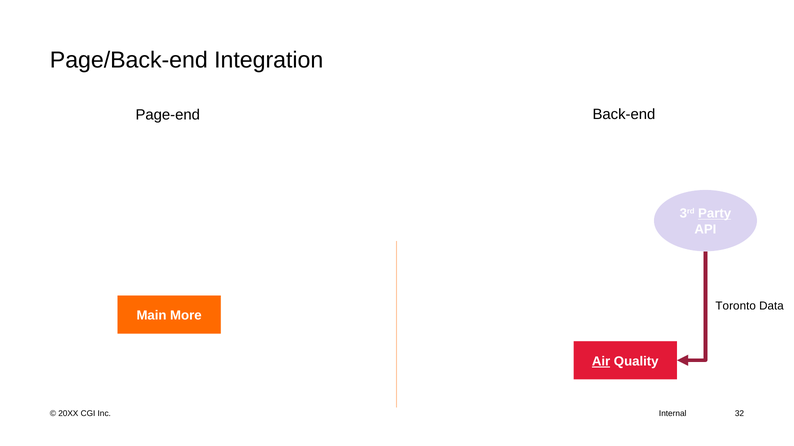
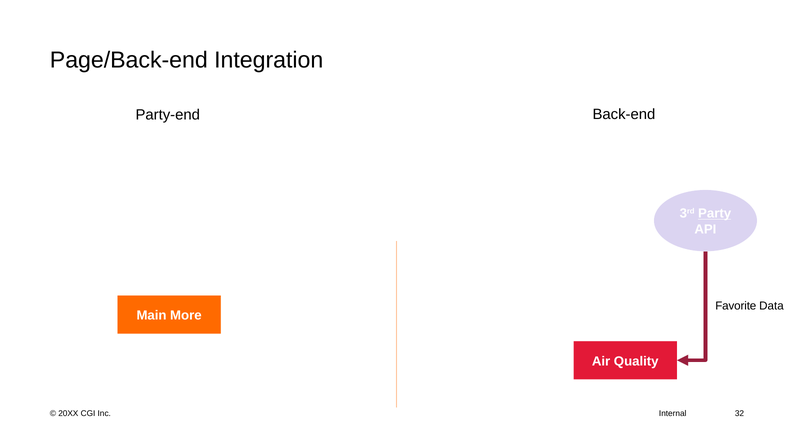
Page-end: Page-end -> Party-end
Toronto: Toronto -> Favorite
Air underline: present -> none
